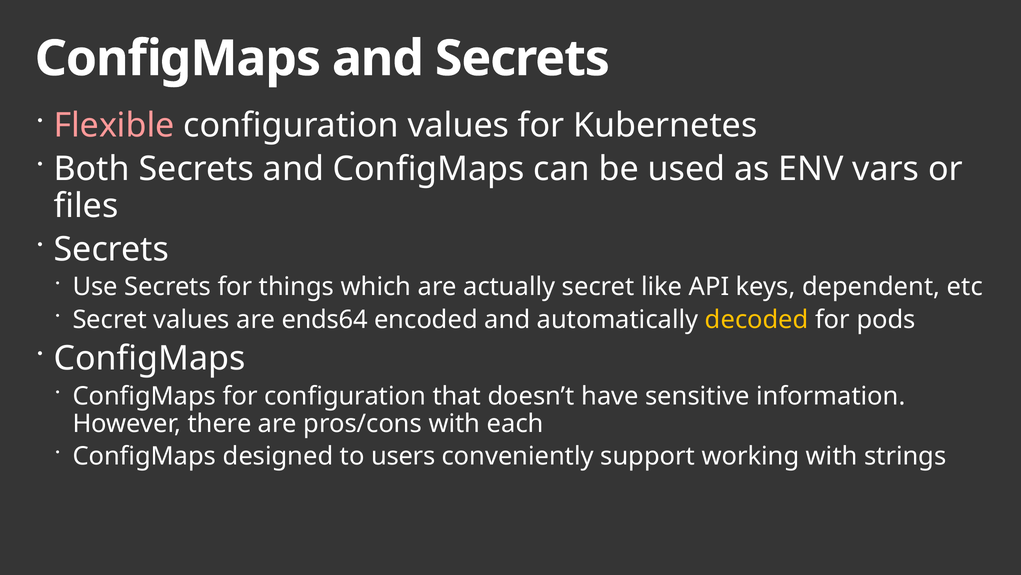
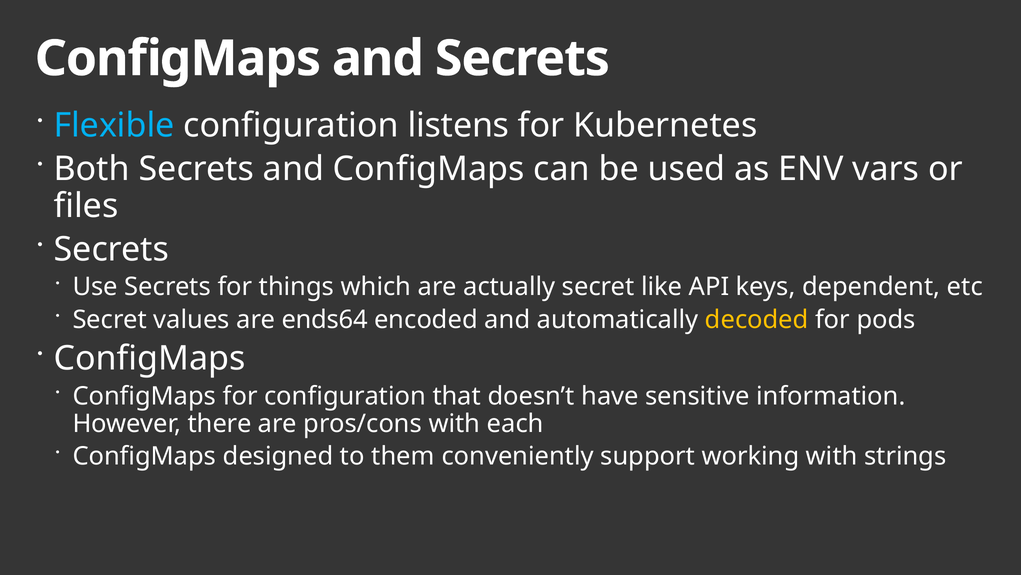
Flexible colour: pink -> light blue
configuration values: values -> listens
users: users -> them
